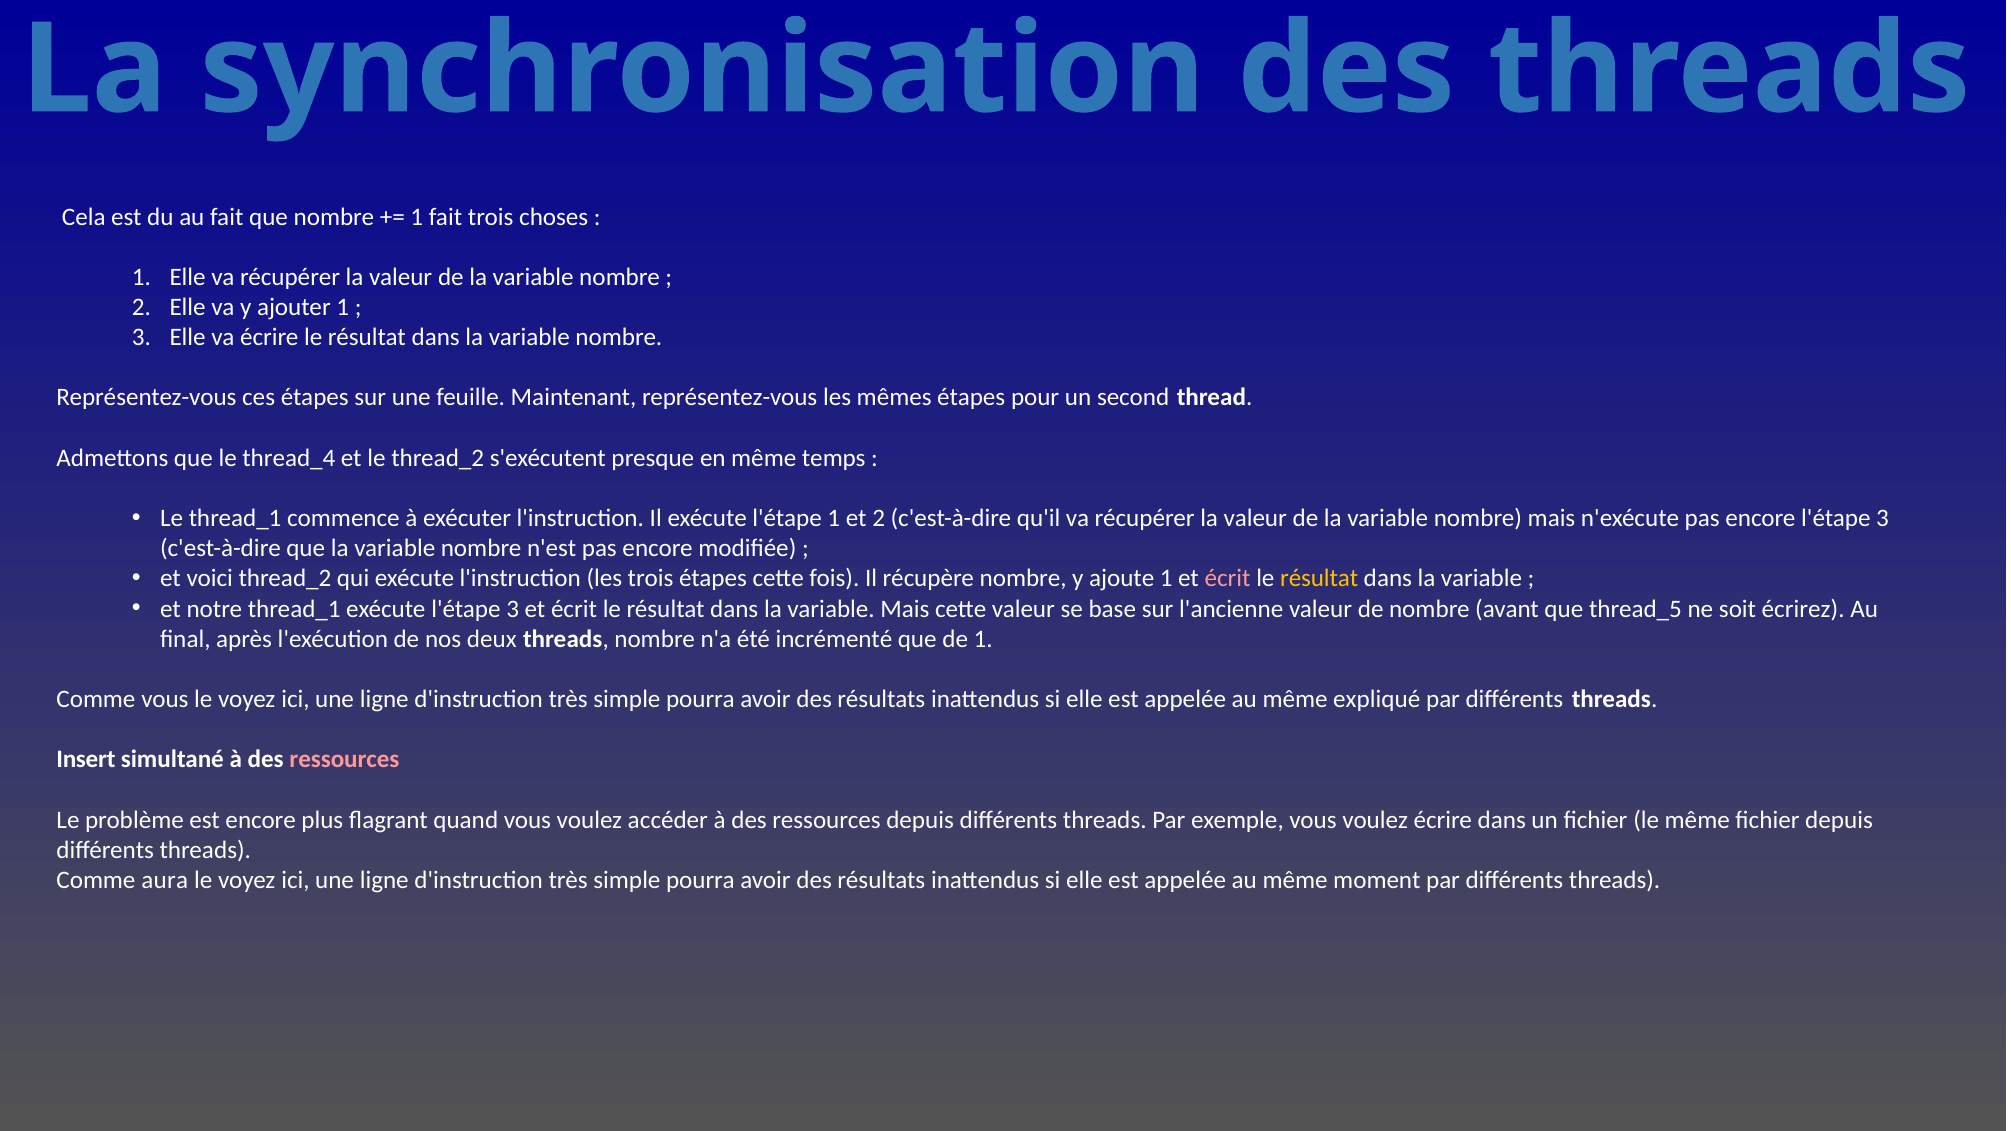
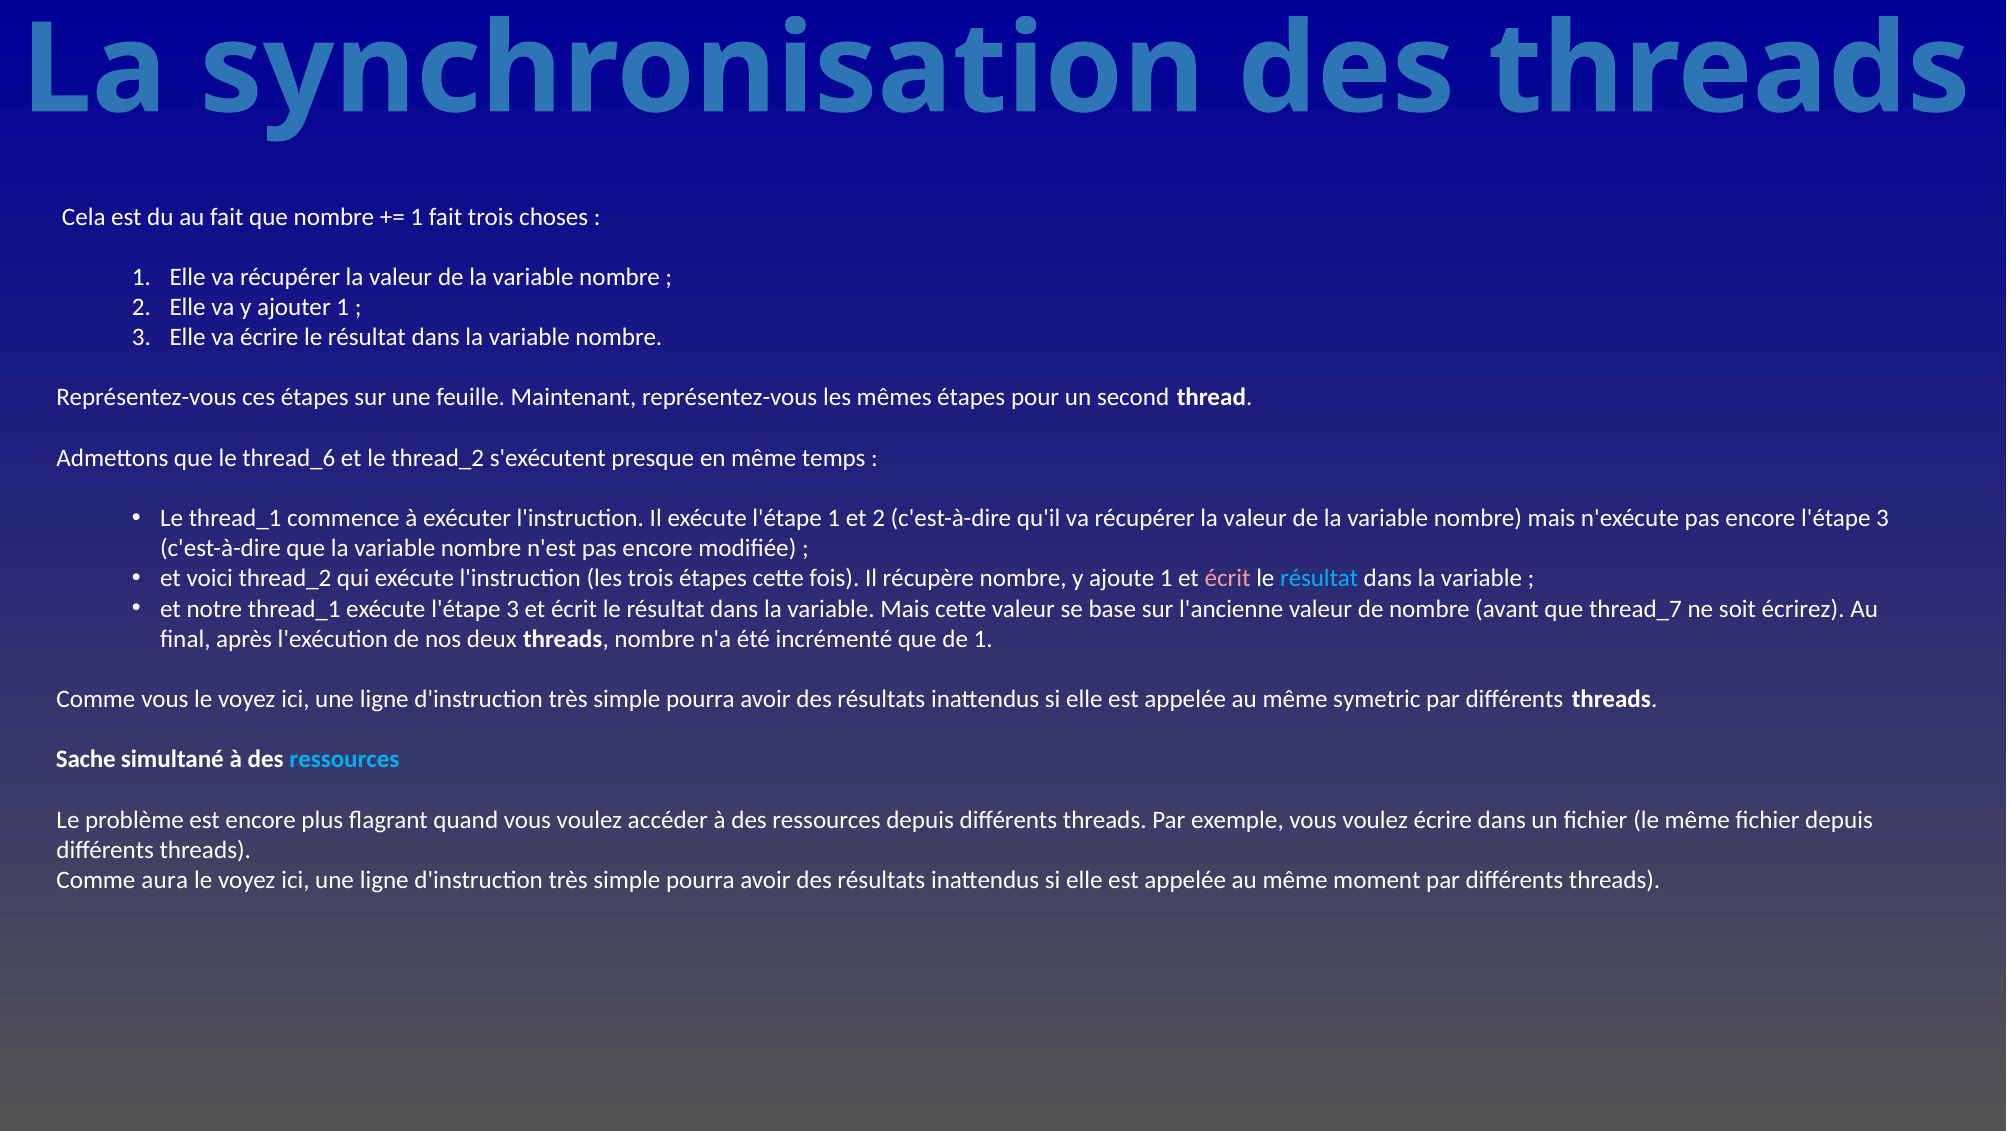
thread_4: thread_4 -> thread_6
résultat at (1319, 579) colour: yellow -> light blue
thread_5: thread_5 -> thread_7
expliqué: expliqué -> symetric
Insert: Insert -> Sache
ressources at (344, 760) colour: pink -> light blue
